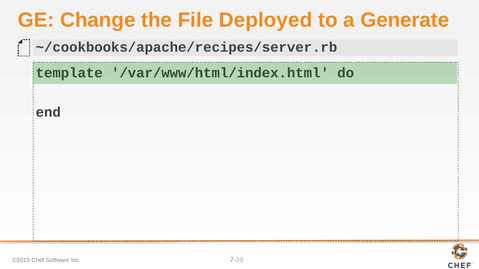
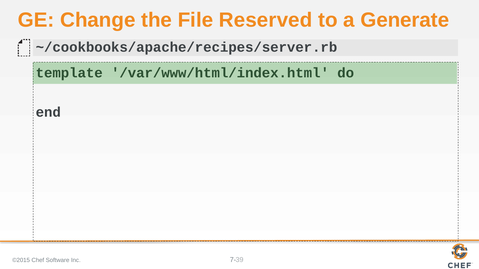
Deployed: Deployed -> Reserved
